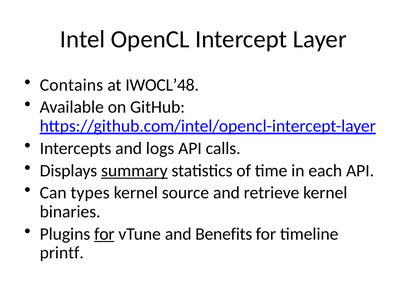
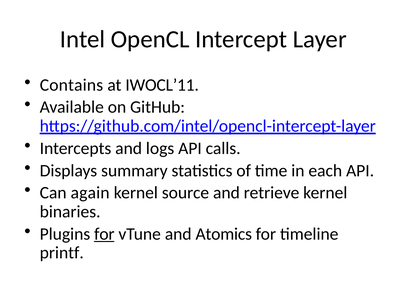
IWOCL’48: IWOCL’48 -> IWOCL’11
summary underline: present -> none
types: types -> again
Benefits: Benefits -> Atomics
